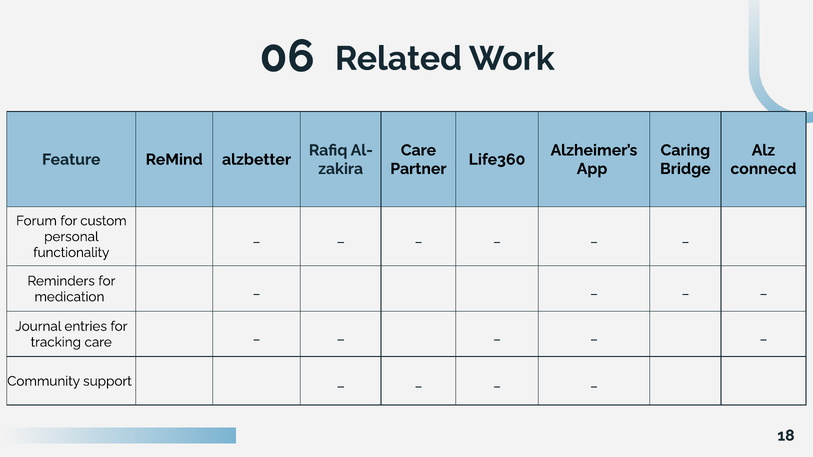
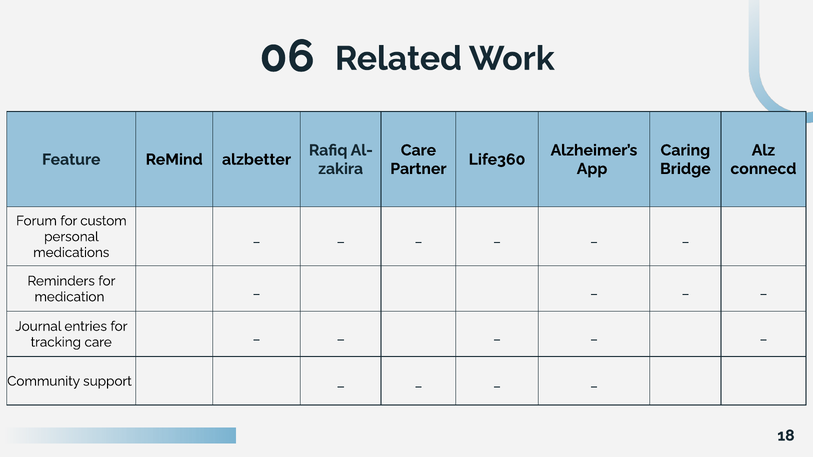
functionality: functionality -> medications
